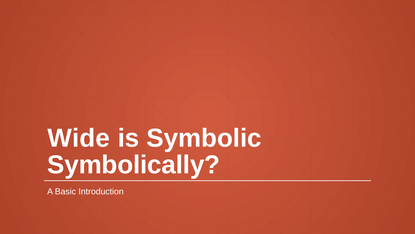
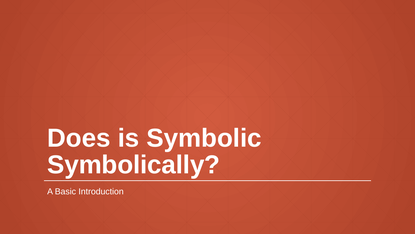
Wide: Wide -> Does
